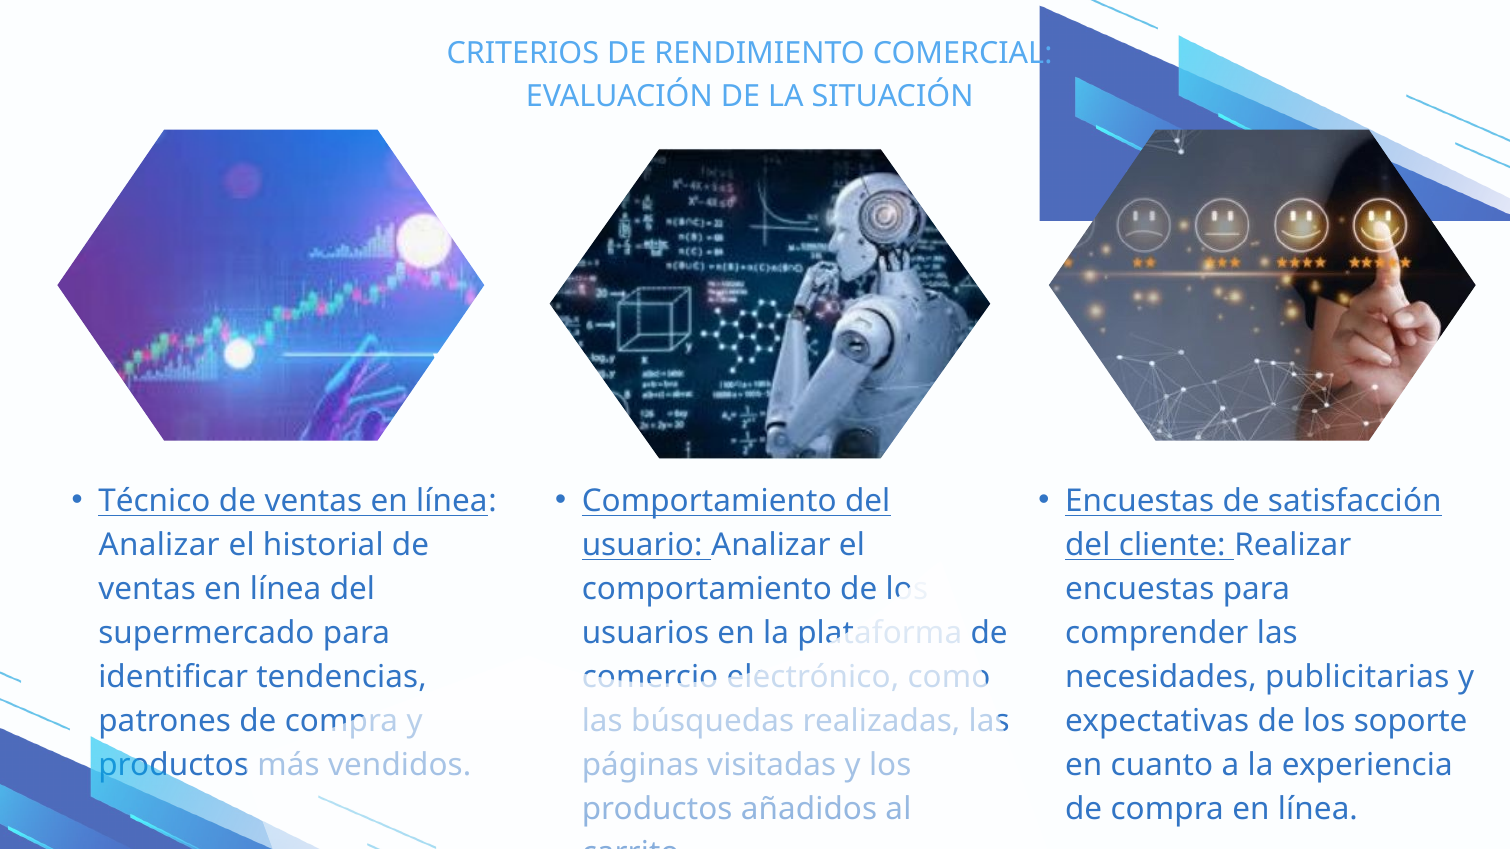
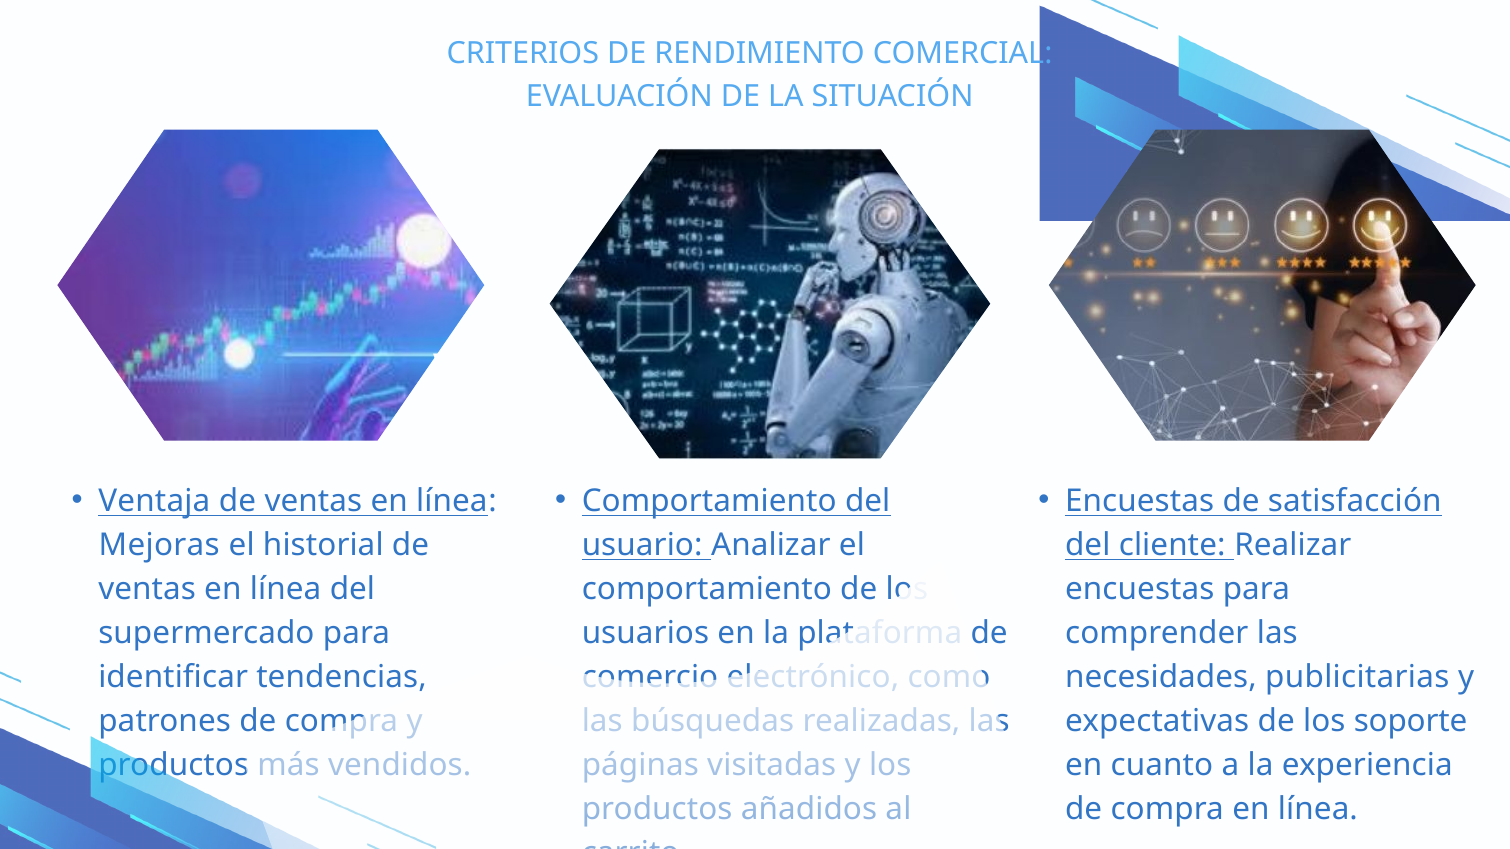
Técnico: Técnico -> Ventaja
Analizar at (159, 545): Analizar -> Mejoras
